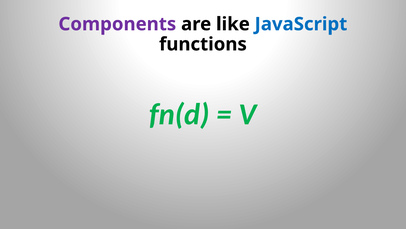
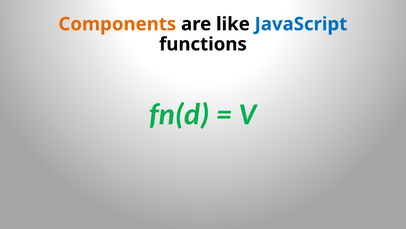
Components colour: purple -> orange
